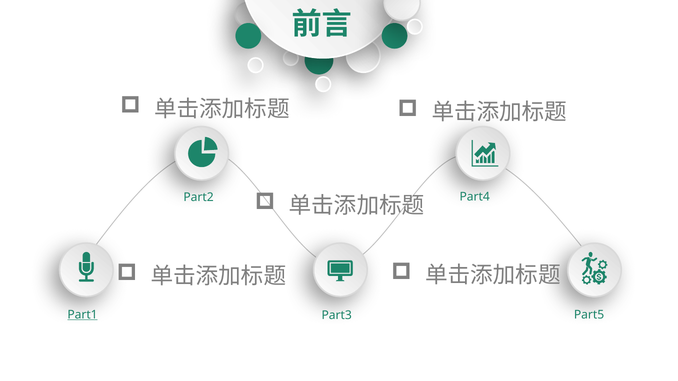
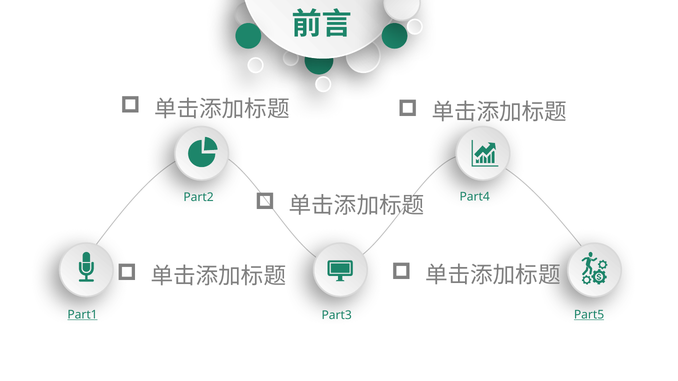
Part5 underline: none -> present
